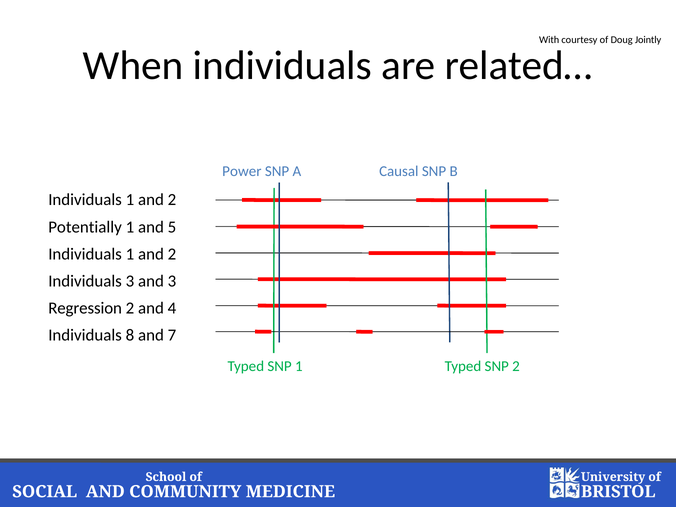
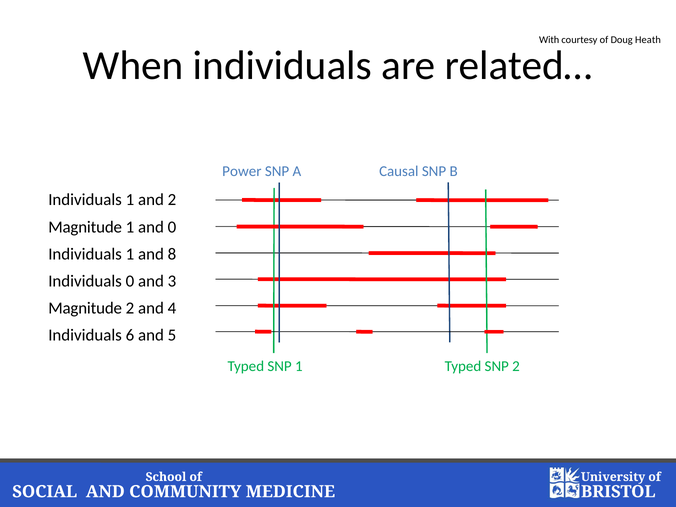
Jointly: Jointly -> Heath
Potentially at (85, 227): Potentially -> Magnitude
and 5: 5 -> 0
2 at (172, 254): 2 -> 8
Individuals 3: 3 -> 0
Regression at (85, 308): Regression -> Magnitude
8: 8 -> 6
7: 7 -> 5
